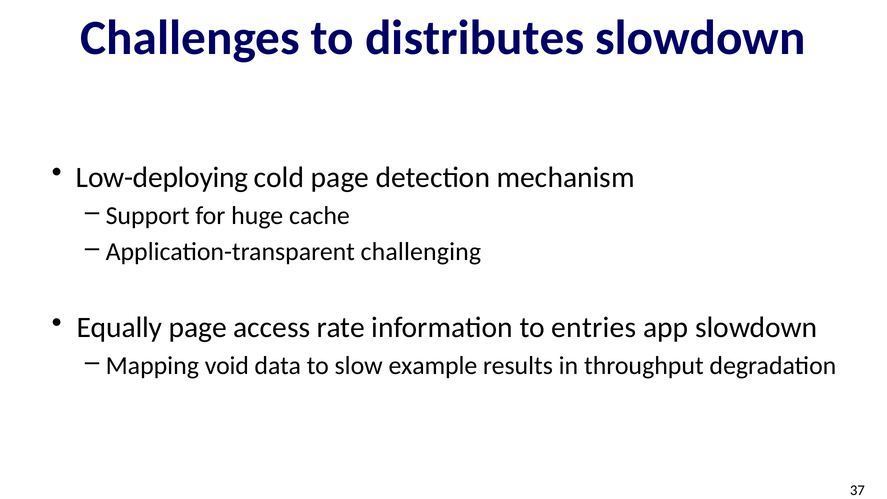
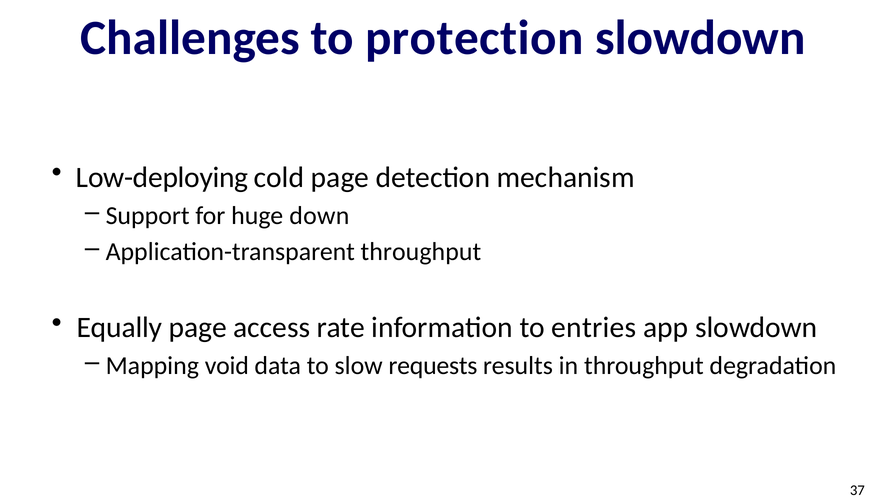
distributes: distributes -> protection
cache: cache -> down
Application-transparent challenging: challenging -> throughput
example: example -> requests
